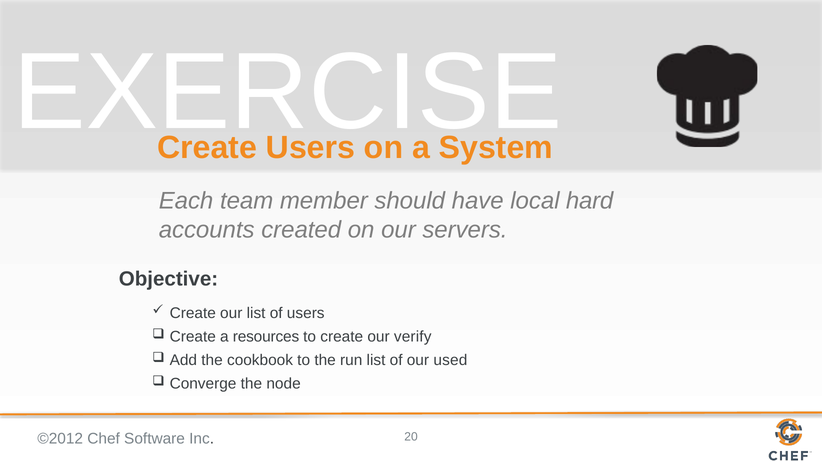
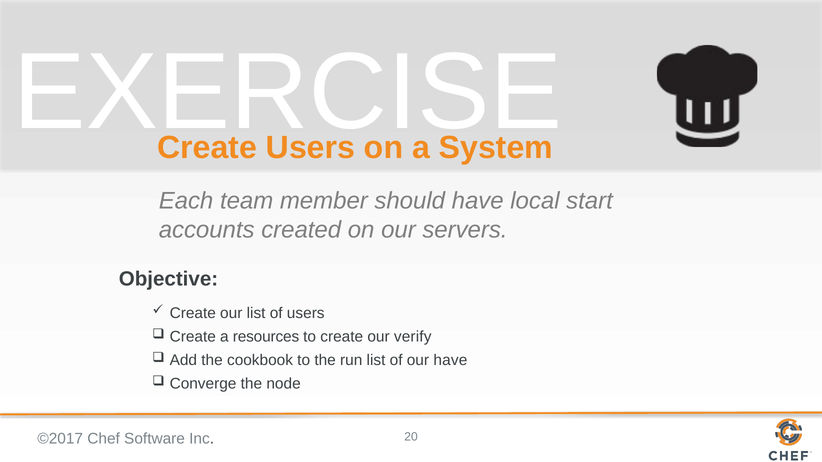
hard: hard -> start
our used: used -> have
©2012: ©2012 -> ©2017
